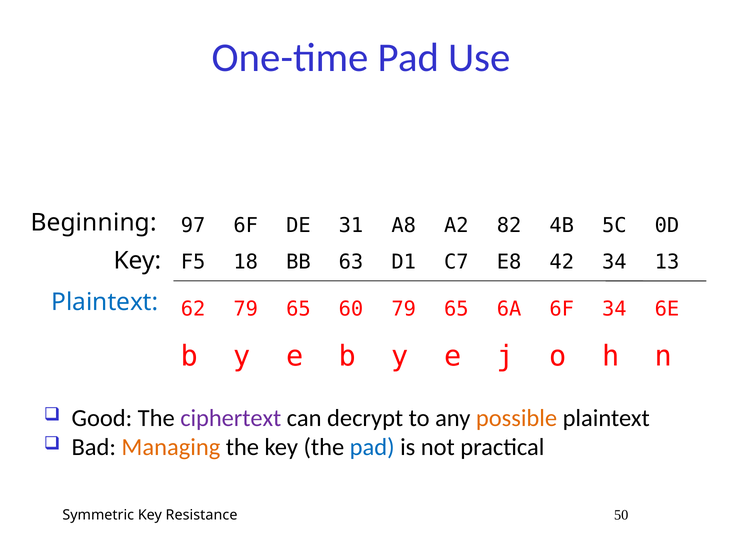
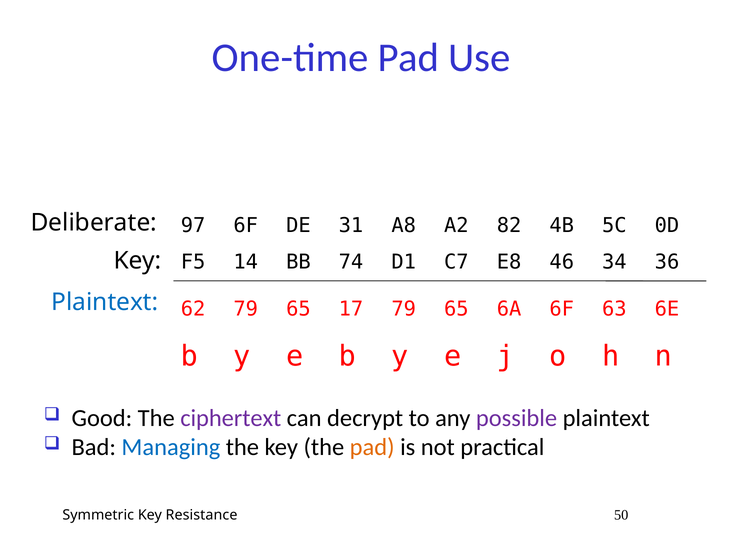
Beginning: Beginning -> Deliberate
18: 18 -> 14
63: 63 -> 74
42: 42 -> 46
13: 13 -> 36
60: 60 -> 17
6F 34: 34 -> 63
possible colour: orange -> purple
Managing colour: orange -> blue
pad at (372, 448) colour: blue -> orange
